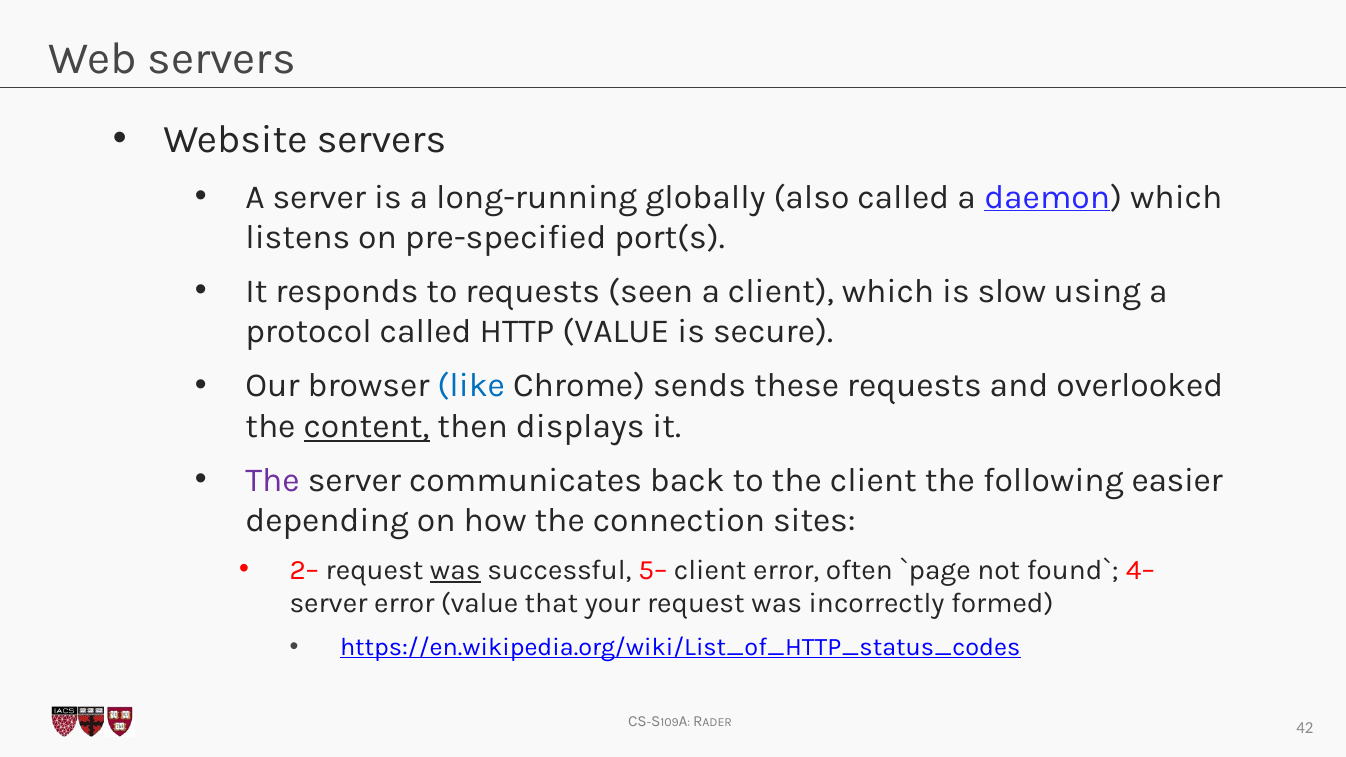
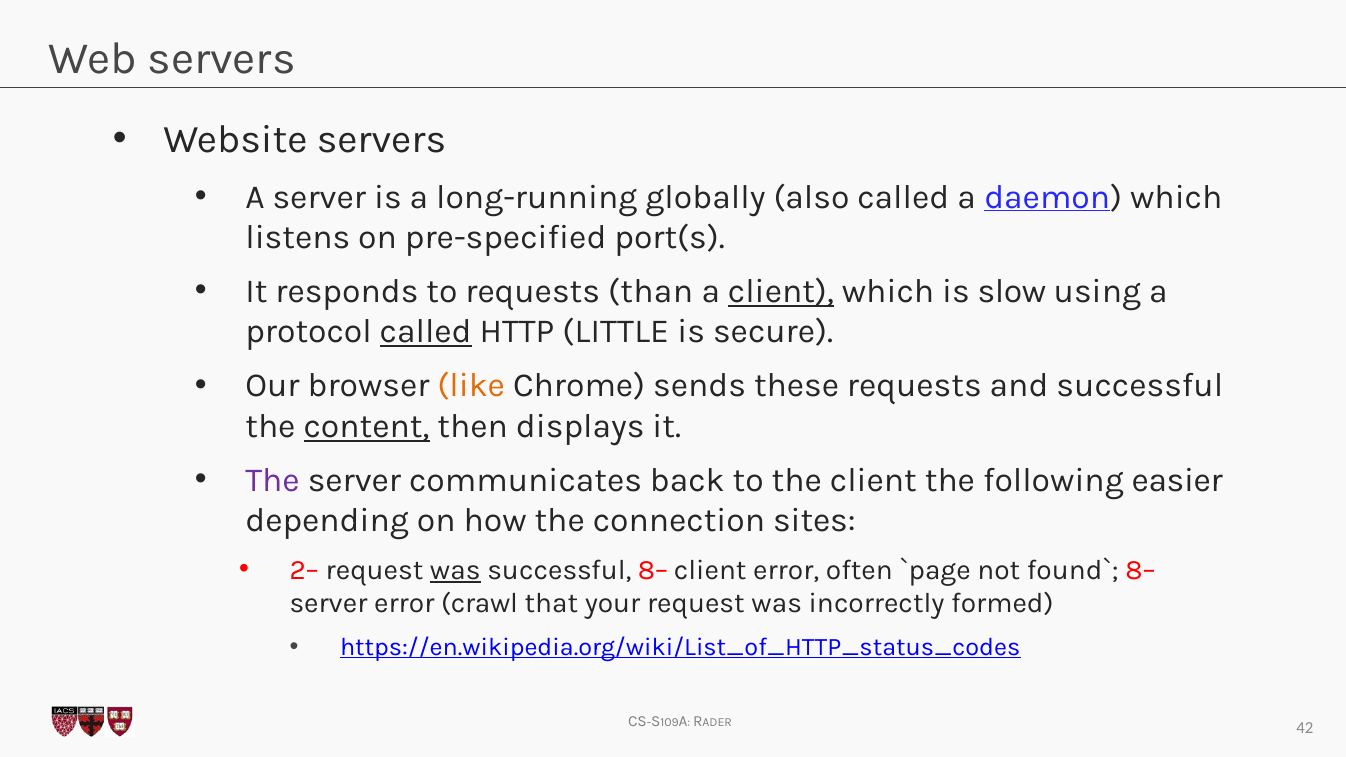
seen: seen -> than
client at (781, 291) underline: none -> present
called at (426, 332) underline: none -> present
HTTP VALUE: VALUE -> LITTLE
like colour: blue -> orange
and overlooked: overlooked -> successful
successful 5–: 5– -> 8–
4– at (1140, 570): 4– -> 8–
error value: value -> crawl
